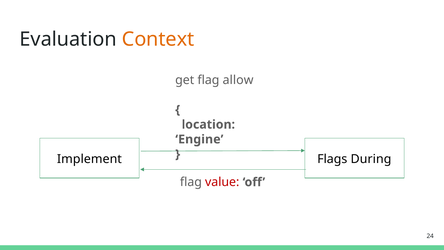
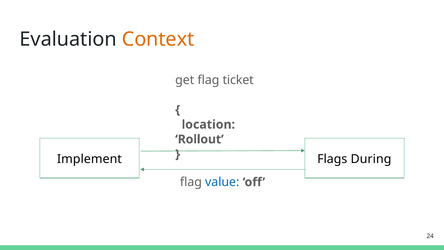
allow: allow -> ticket
Engine: Engine -> Rollout
value colour: red -> blue
